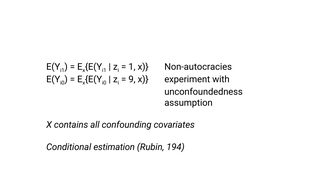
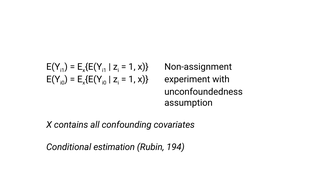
Non-autocracies: Non-autocracies -> Non-assignment
9 at (132, 79): 9 -> 1
